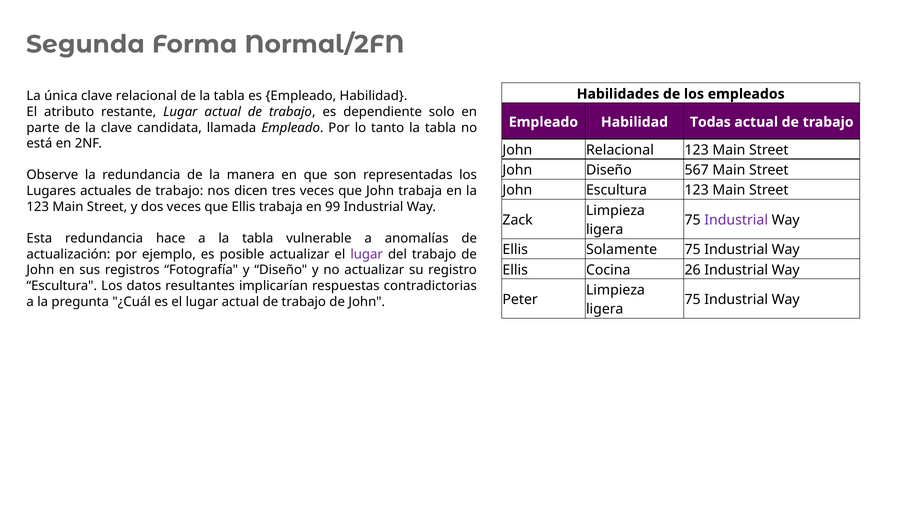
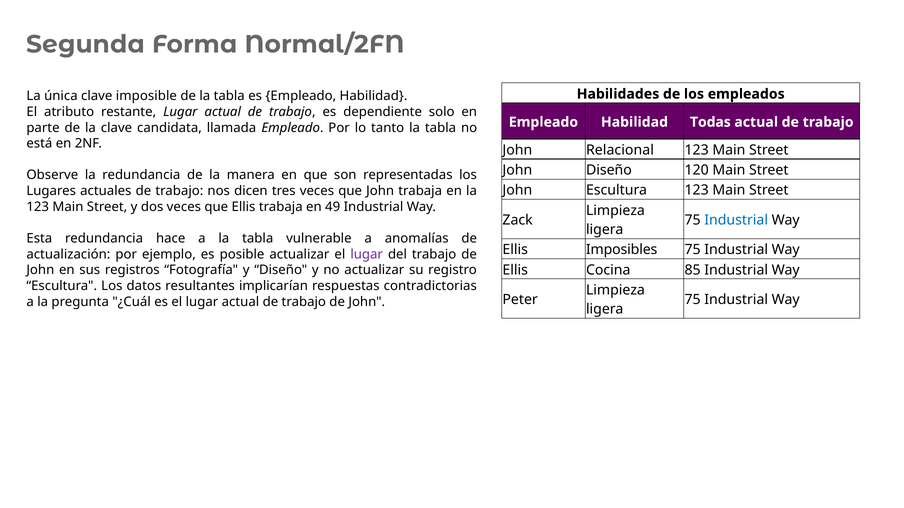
clave relacional: relacional -> imposible
567: 567 -> 120
99: 99 -> 49
Industrial at (736, 220) colour: purple -> blue
Solamente: Solamente -> Imposibles
26: 26 -> 85
